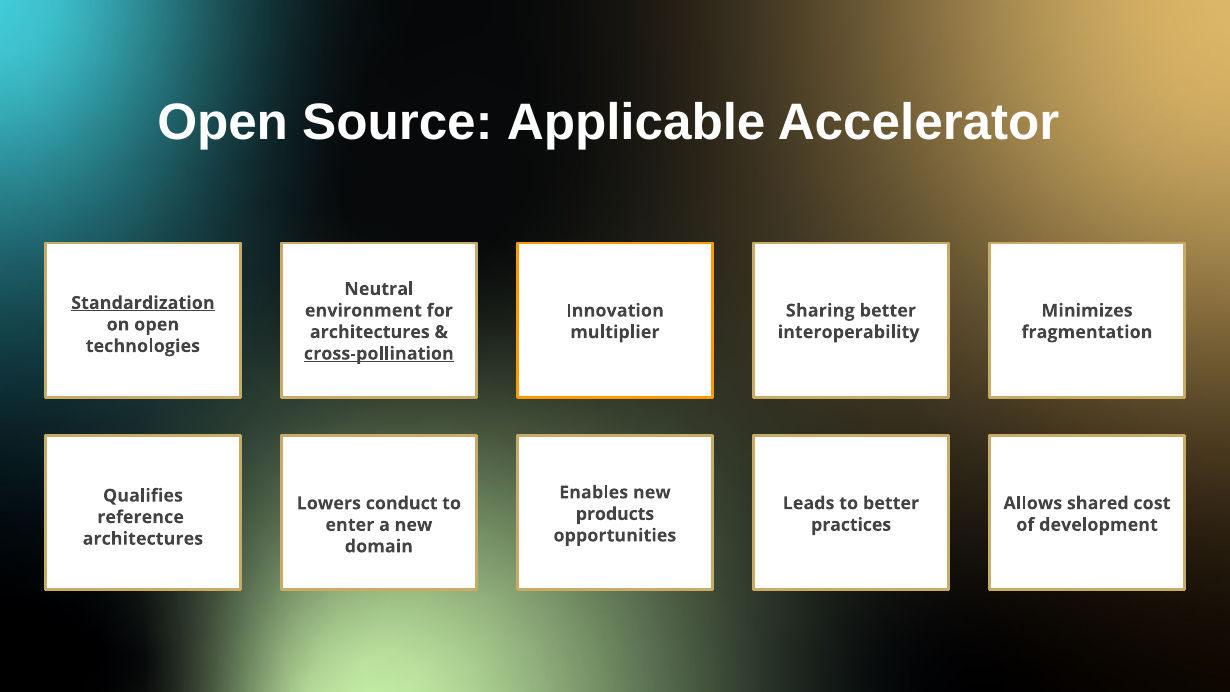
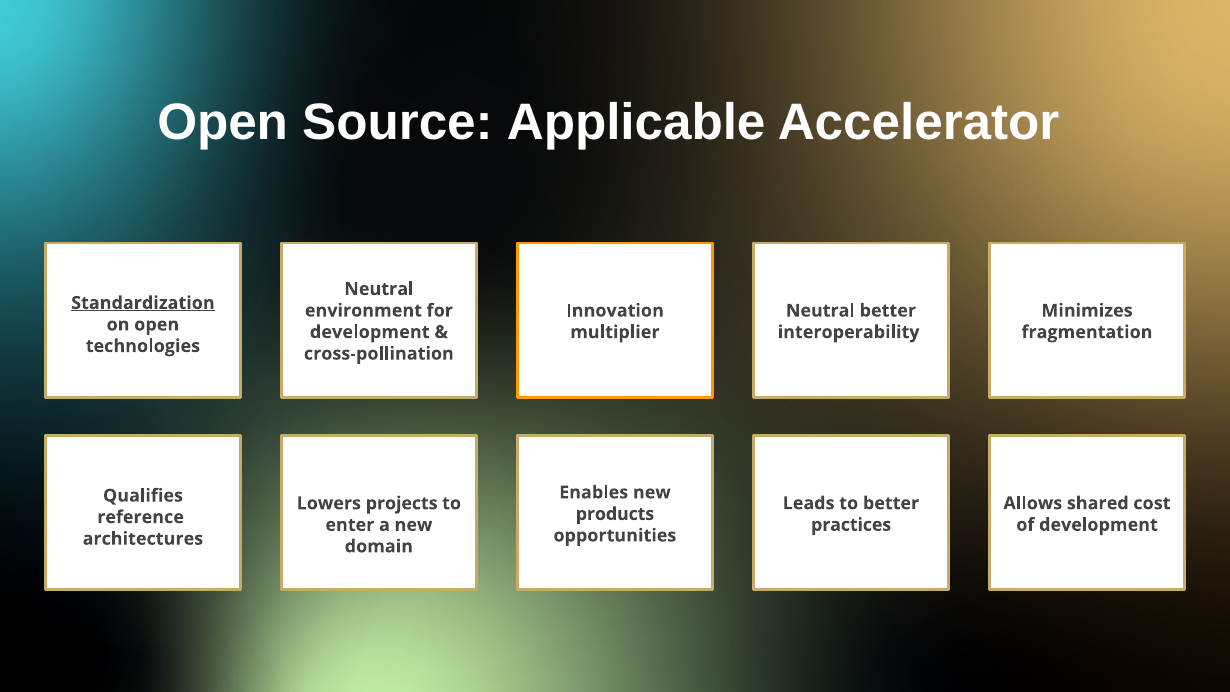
Sharing at (820, 311): Sharing -> Neutral
architectures at (370, 332): architectures -> development
cross-pollination underline: present -> none
conduct: conduct -> projects
